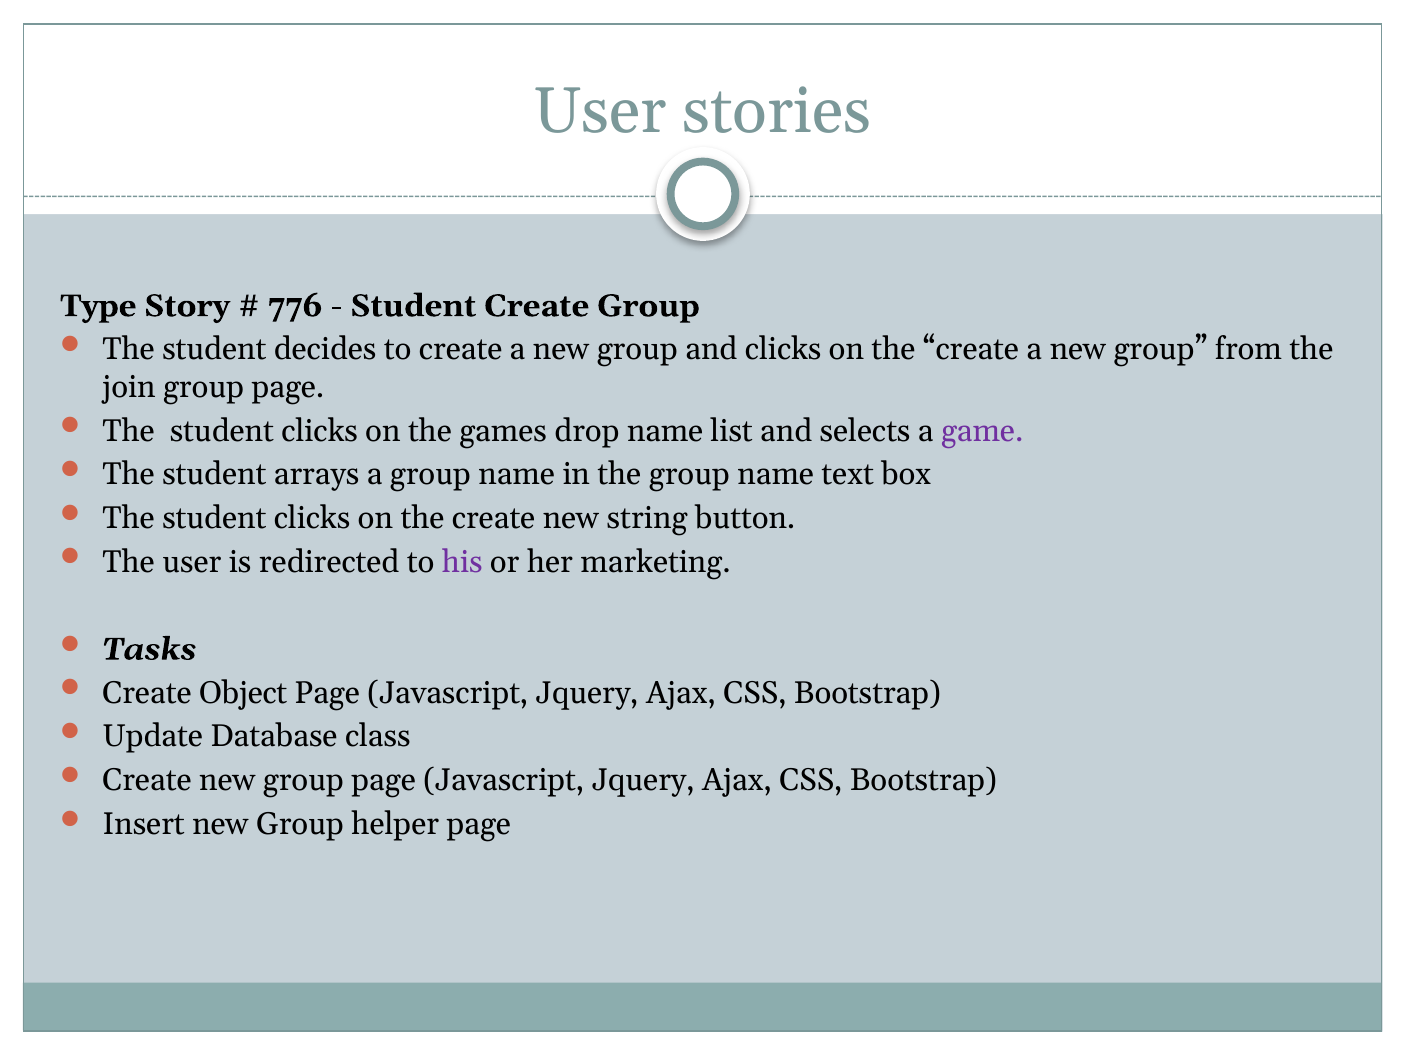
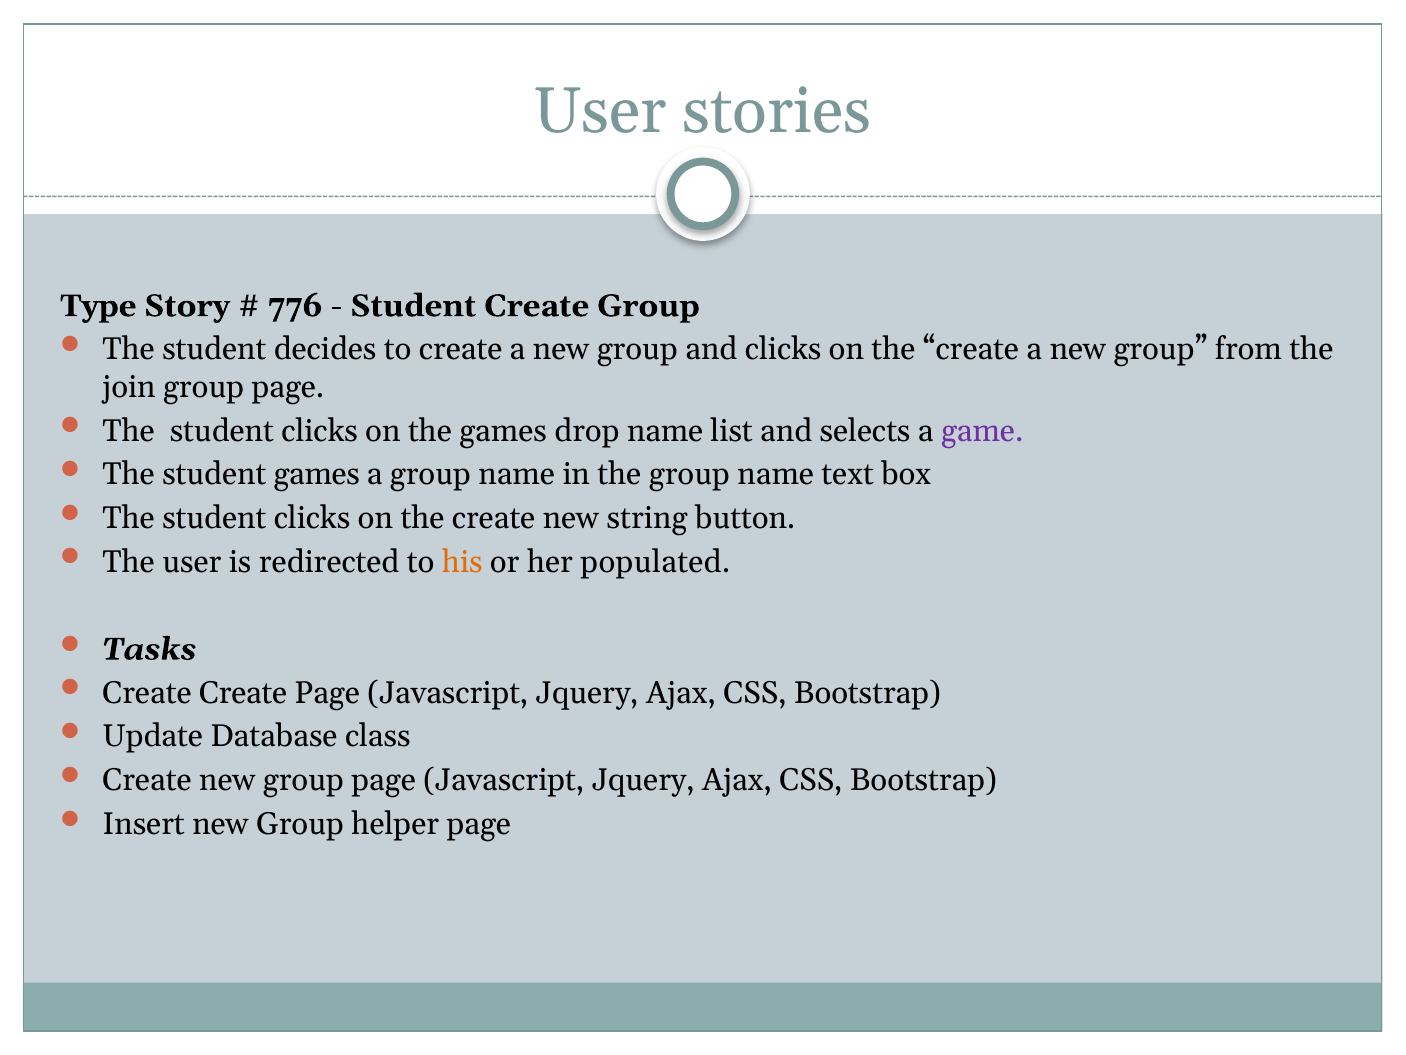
student arrays: arrays -> games
his colour: purple -> orange
marketing: marketing -> populated
Create Object: Object -> Create
